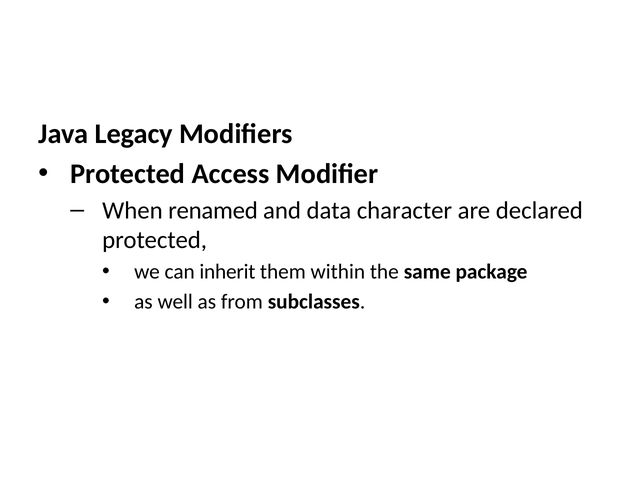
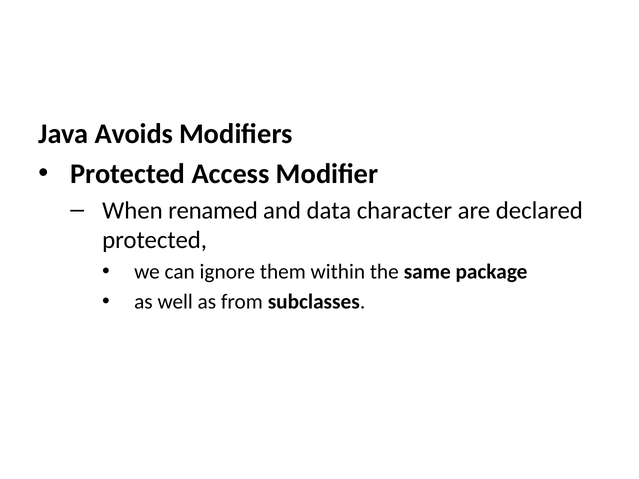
Legacy: Legacy -> Avoids
inherit: inherit -> ignore
